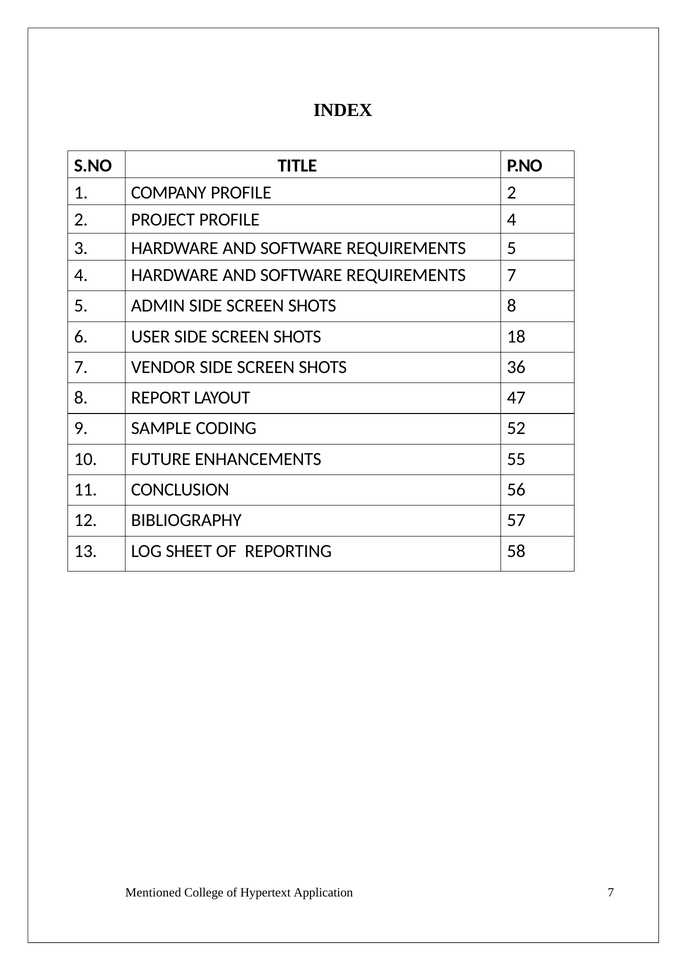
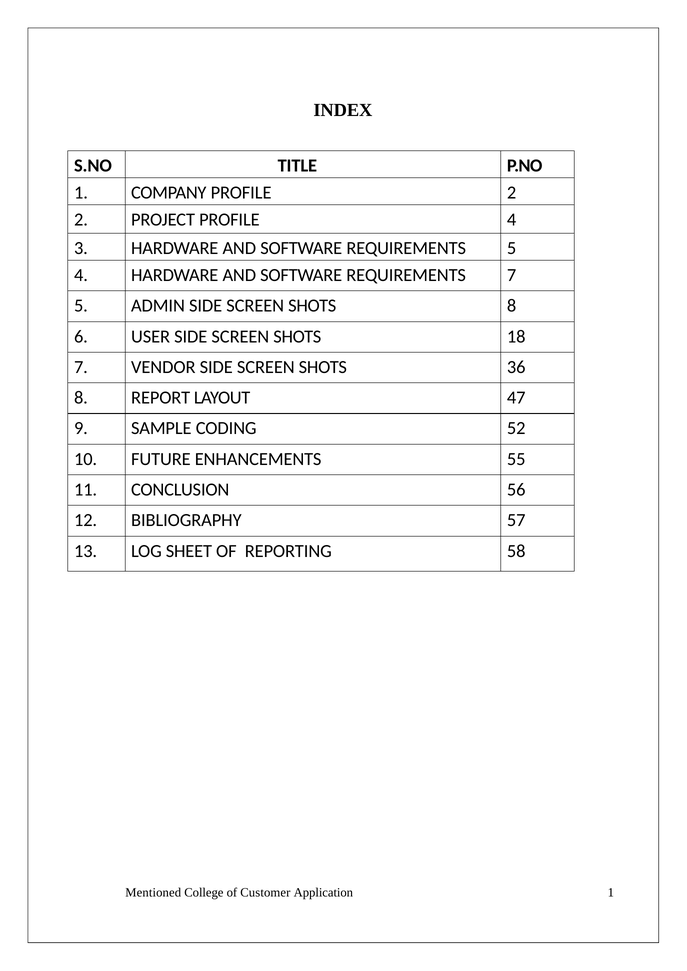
Hypertext: Hypertext -> Customer
Application 7: 7 -> 1
